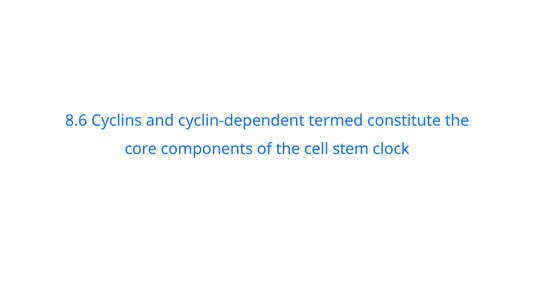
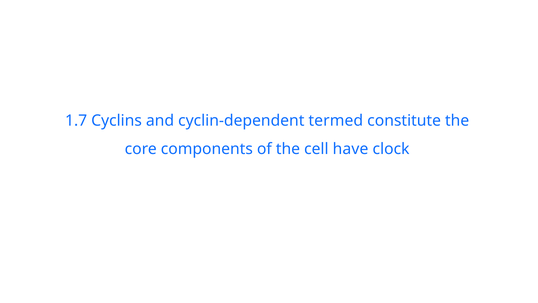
8.6: 8.6 -> 1.7
stem: stem -> have
